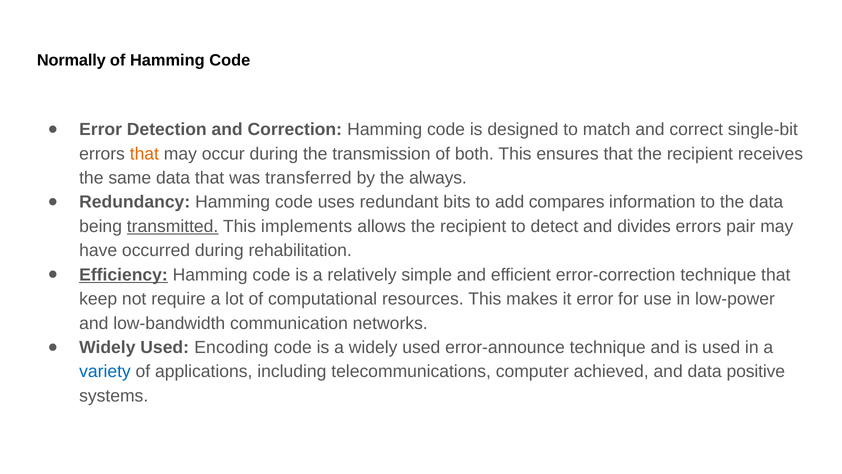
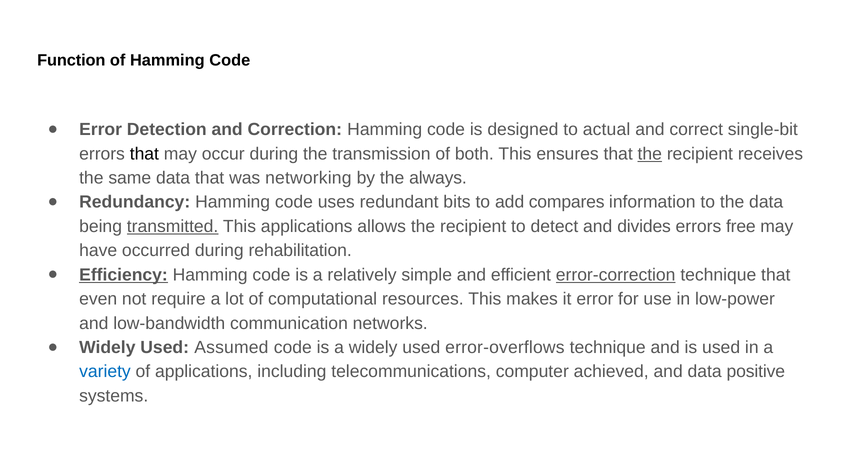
Normally: Normally -> Function
match: match -> actual
that at (144, 154) colour: orange -> black
the at (650, 154) underline: none -> present
transferred: transferred -> networking
This implements: implements -> applications
pair: pair -> free
error-correction underline: none -> present
keep: keep -> even
Encoding: Encoding -> Assumed
error-announce: error-announce -> error-overflows
